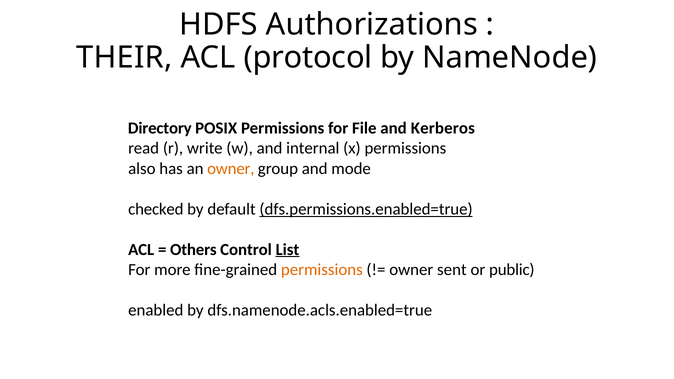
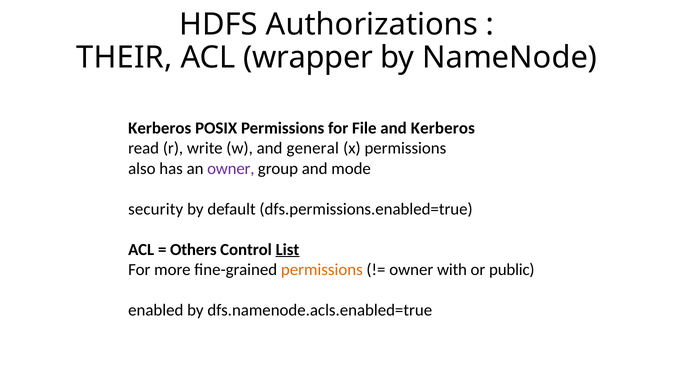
protocol: protocol -> wrapper
Directory at (160, 128): Directory -> Kerberos
internal: internal -> general
owner at (231, 169) colour: orange -> purple
checked: checked -> security
dfs.permissions.enabled=true underline: present -> none
sent: sent -> with
